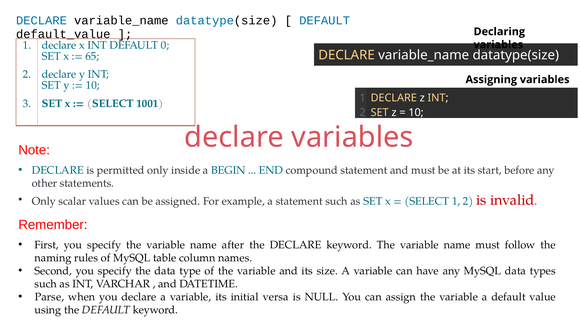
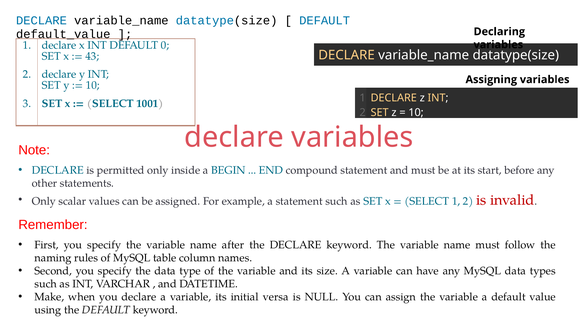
65: 65 -> 43
Parse: Parse -> Make
